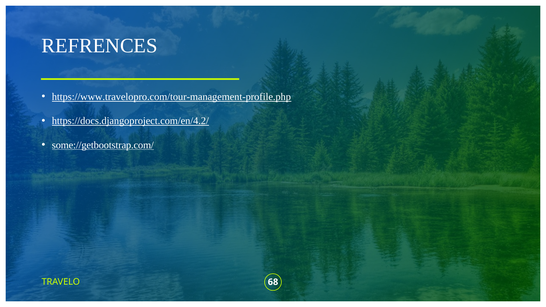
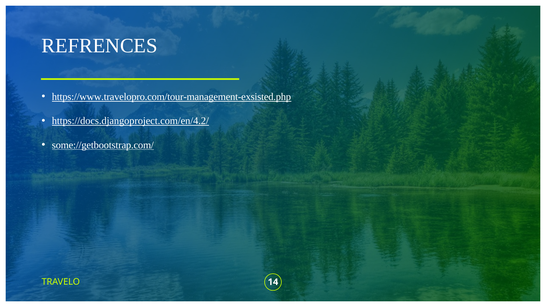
https://www.travelopro.com/tour-management-profile.php: https://www.travelopro.com/tour-management-profile.php -> https://www.travelopro.com/tour-management-exsisted.php
68: 68 -> 14
